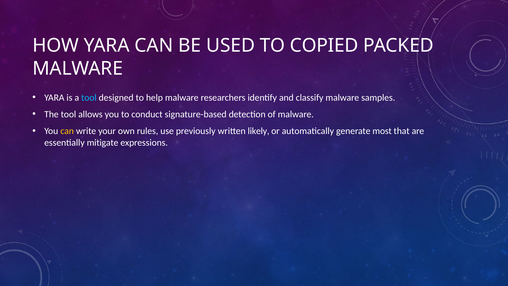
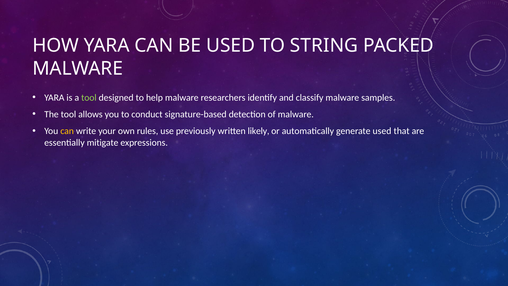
COPIED: COPIED -> STRING
tool at (89, 98) colour: light blue -> light green
generate most: most -> used
